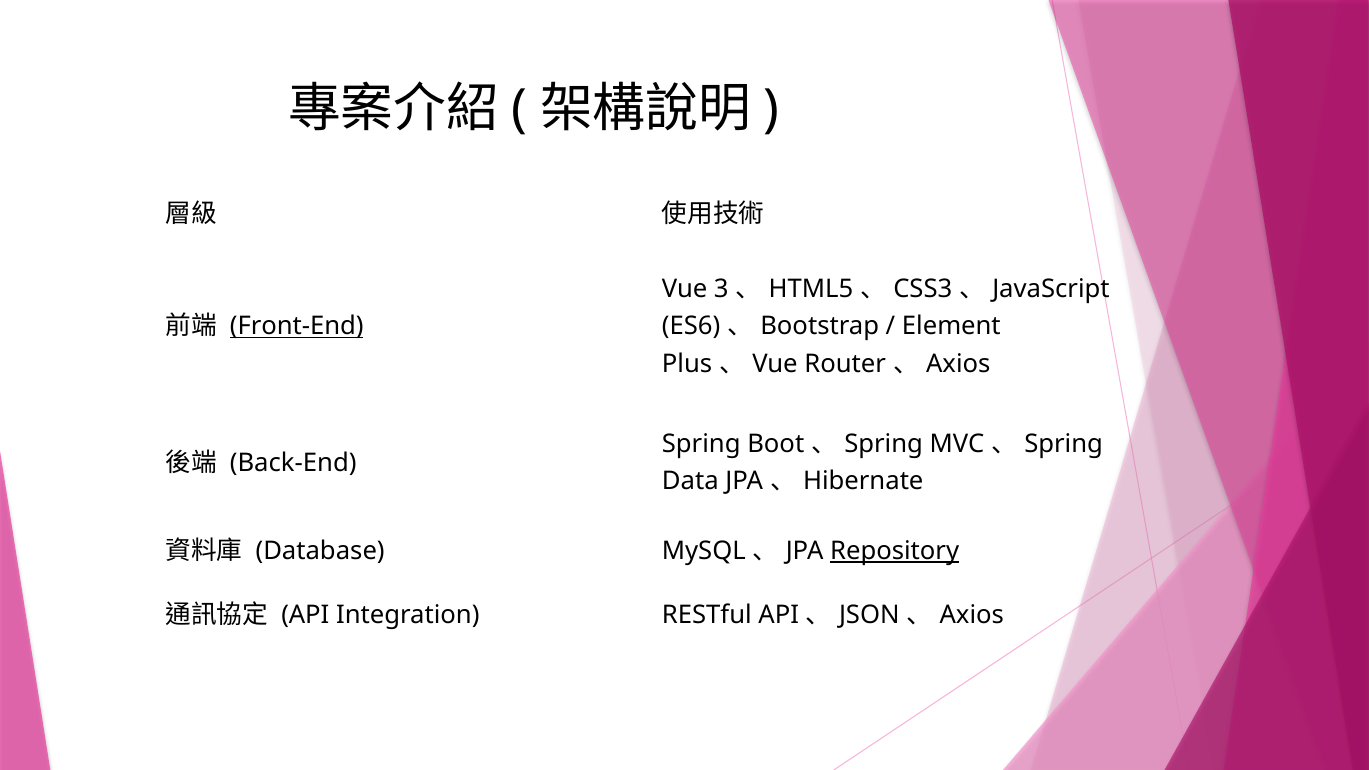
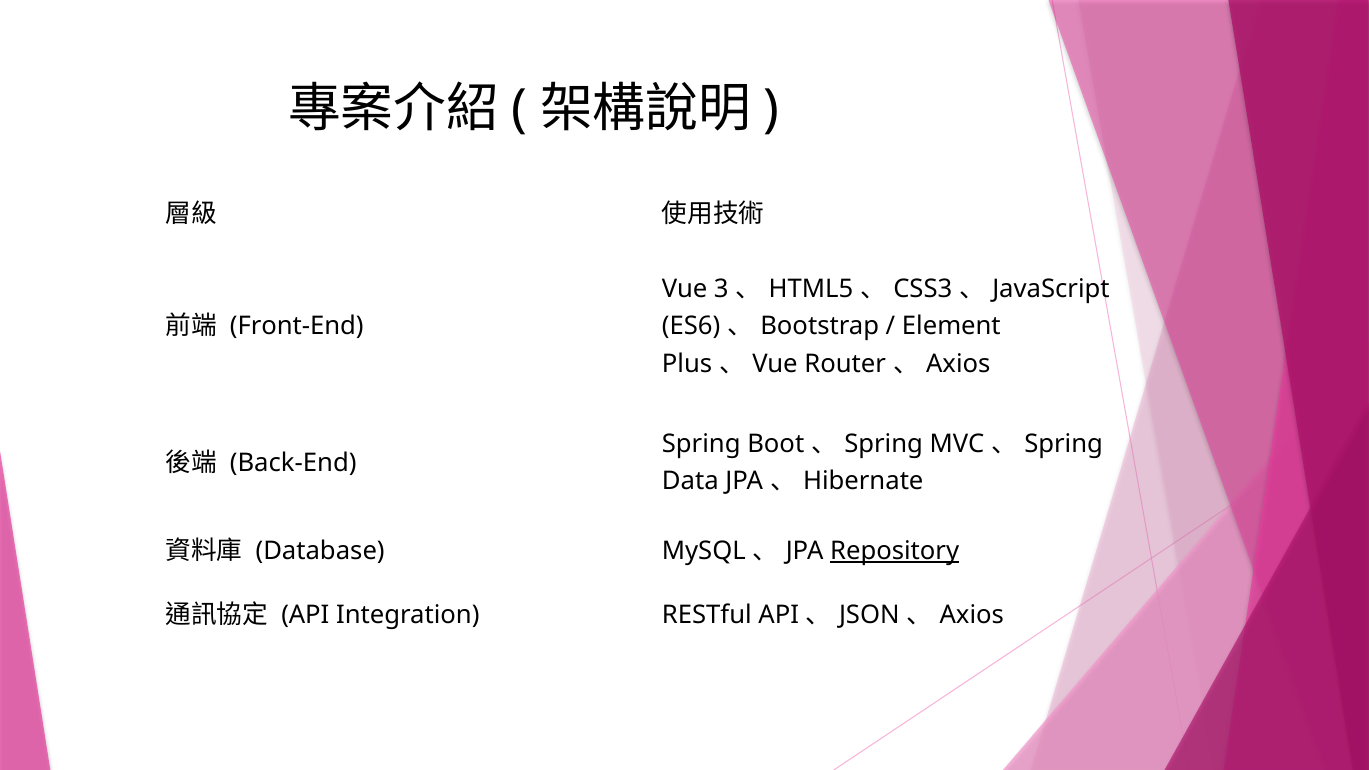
Front-End underline: present -> none
